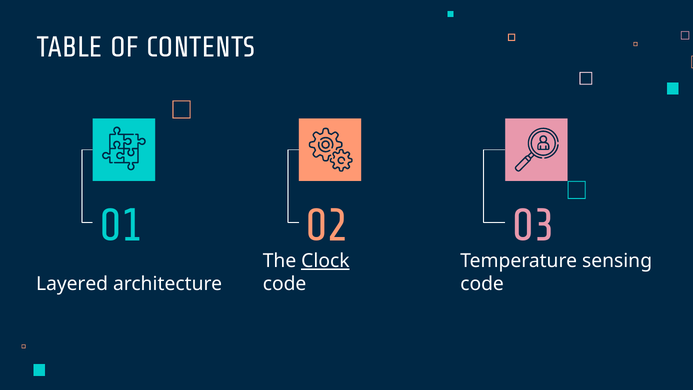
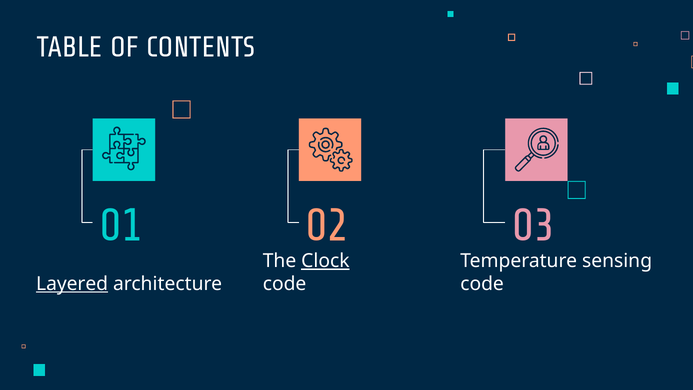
Layered underline: none -> present
